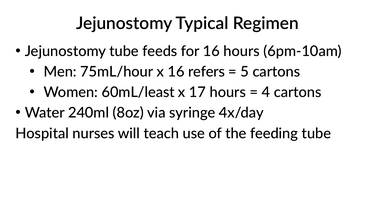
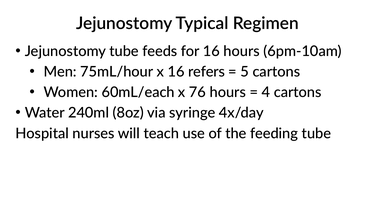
60mL/least: 60mL/least -> 60mL/each
17: 17 -> 76
